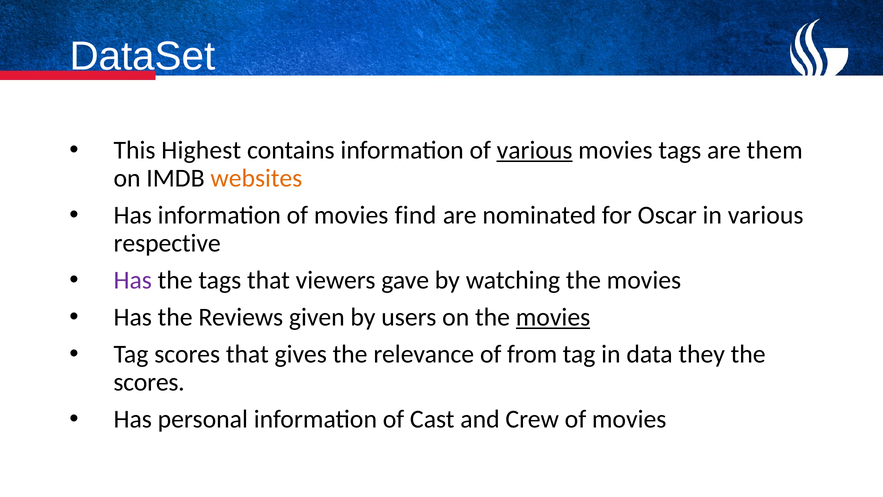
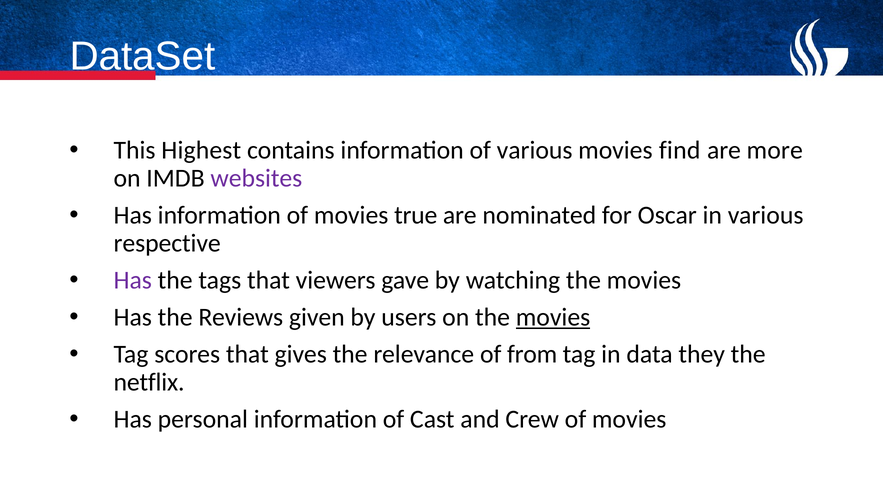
various at (535, 150) underline: present -> none
movies tags: tags -> find
them: them -> more
websites colour: orange -> purple
find: find -> true
scores at (149, 382): scores -> netflix
